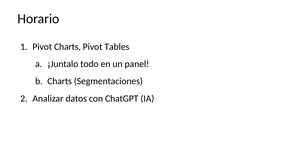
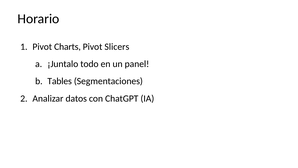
Tables: Tables -> Slicers
Charts at (60, 81): Charts -> Tables
